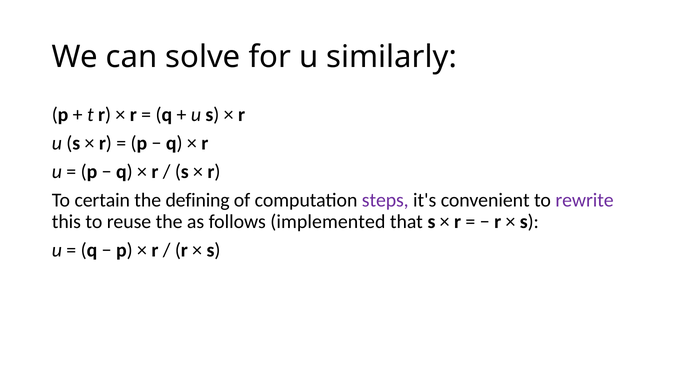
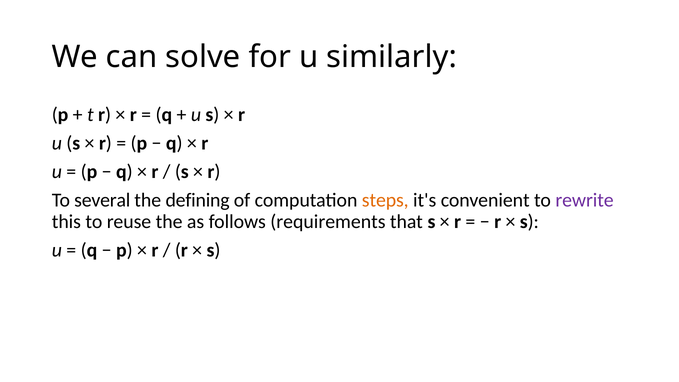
certain: certain -> several
steps colour: purple -> orange
implemented: implemented -> requirements
